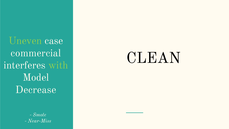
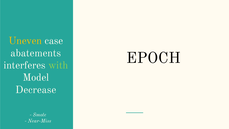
Uneven colour: light green -> yellow
commercial: commercial -> abatements
CLEAN: CLEAN -> EPOCH
